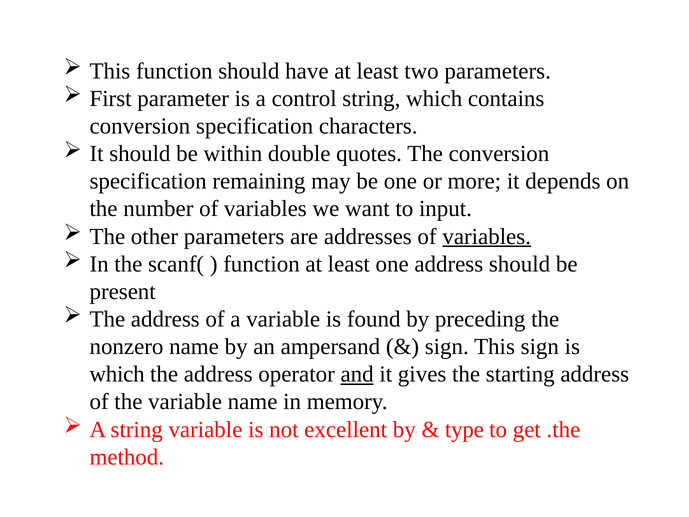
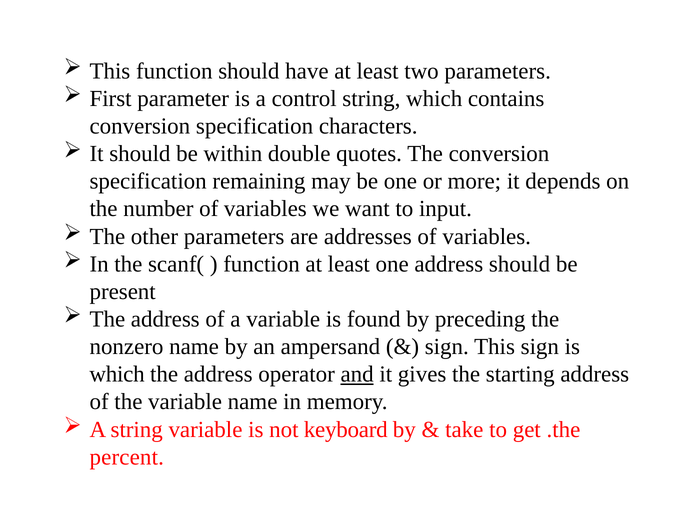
variables at (487, 236) underline: present -> none
excellent: excellent -> keyboard
type: type -> take
method: method -> percent
